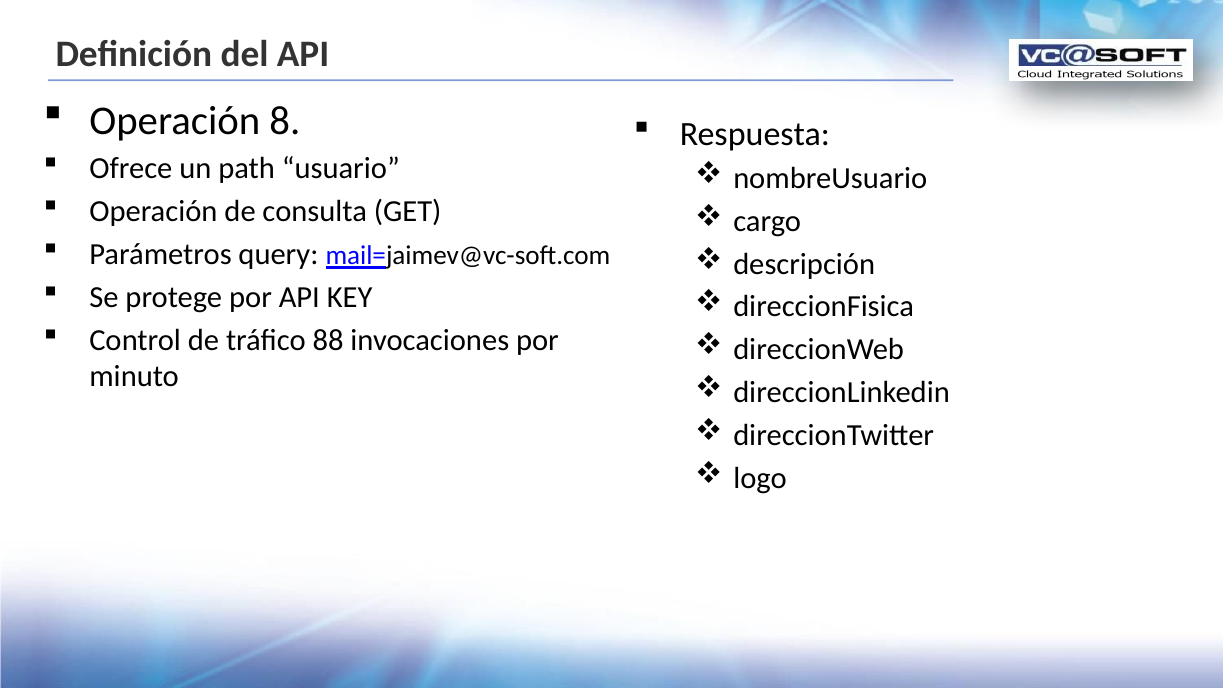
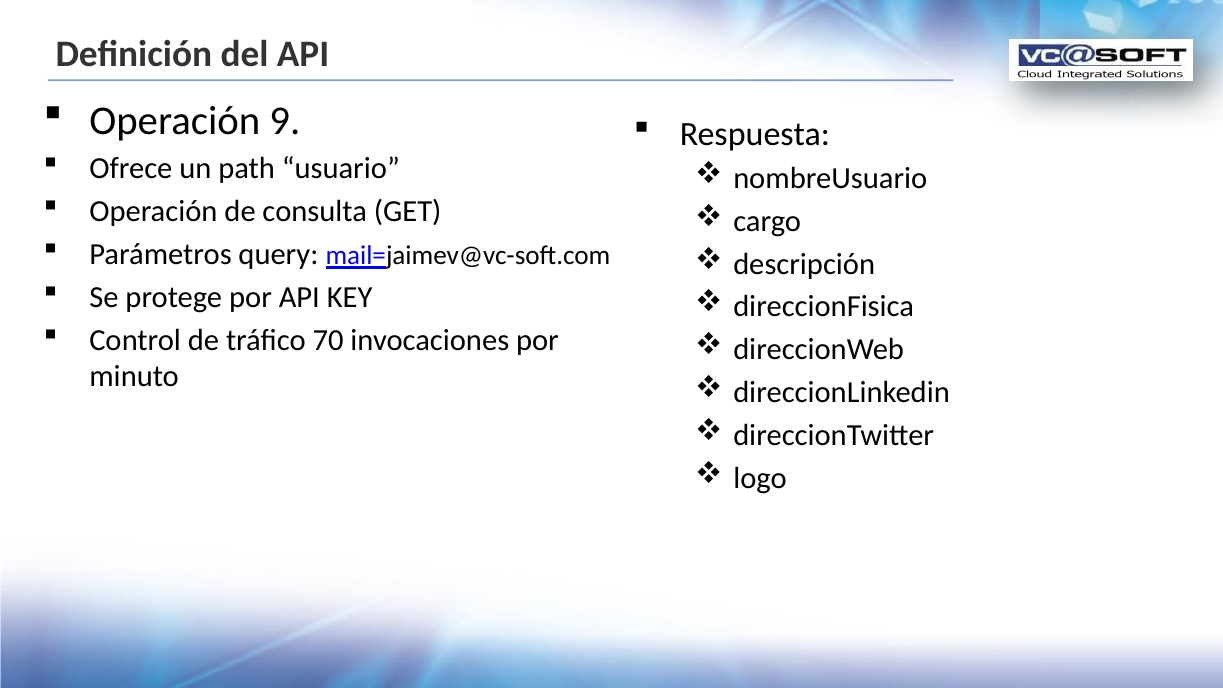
8: 8 -> 9
88: 88 -> 70
